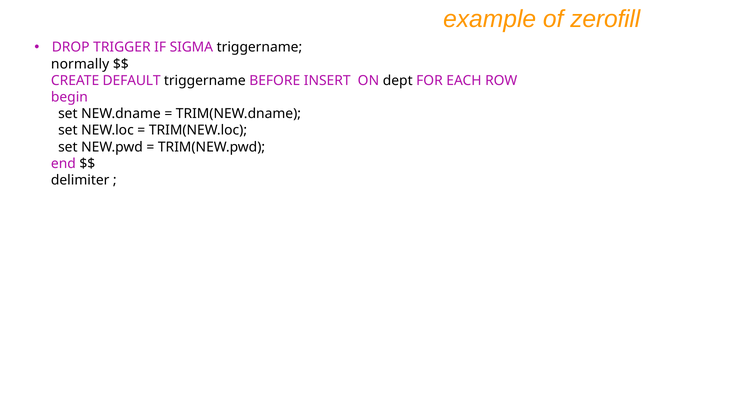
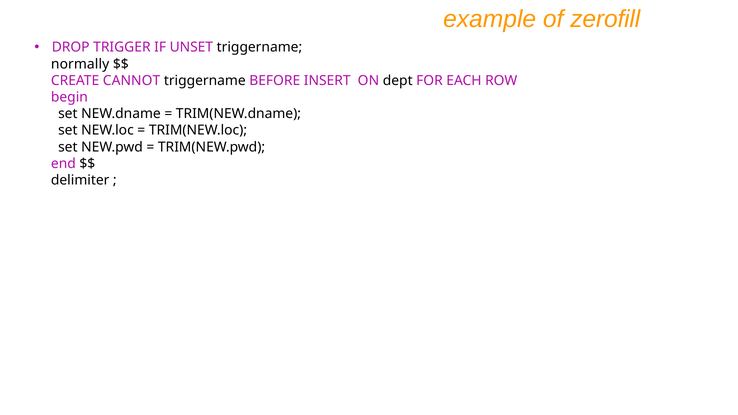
SIGMA: SIGMA -> UNSET
DEFAULT: DEFAULT -> CANNOT
